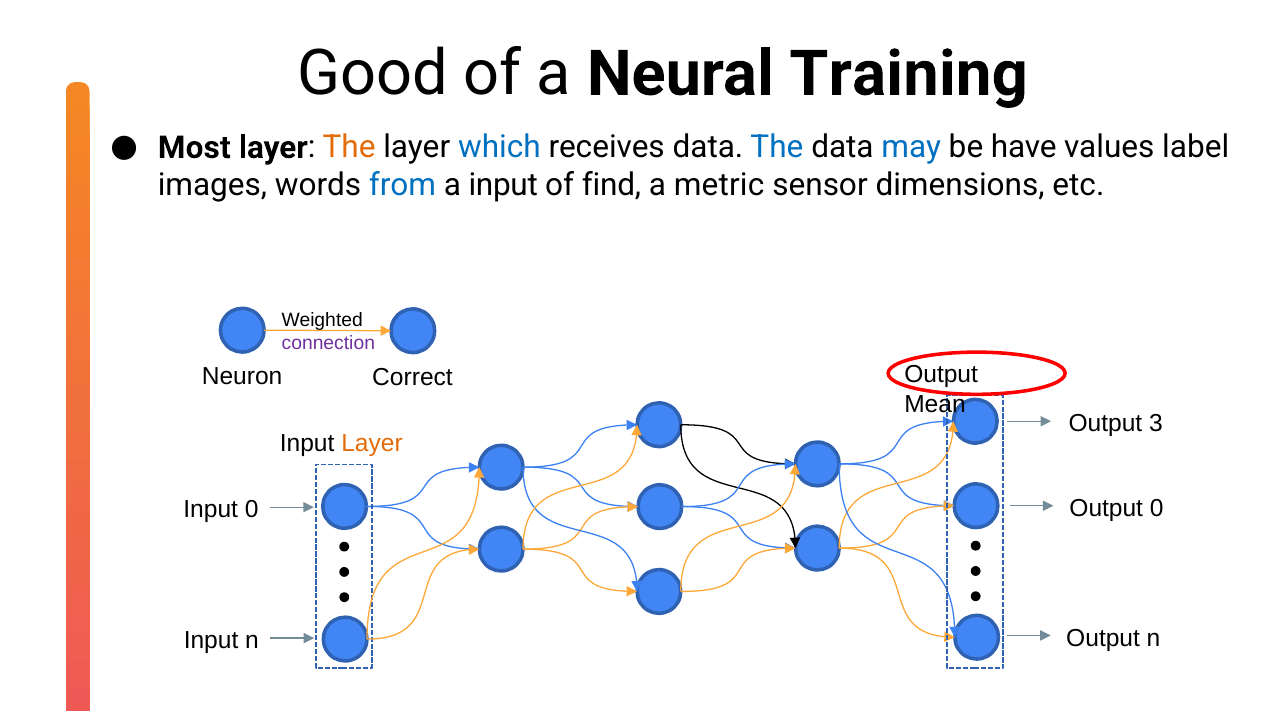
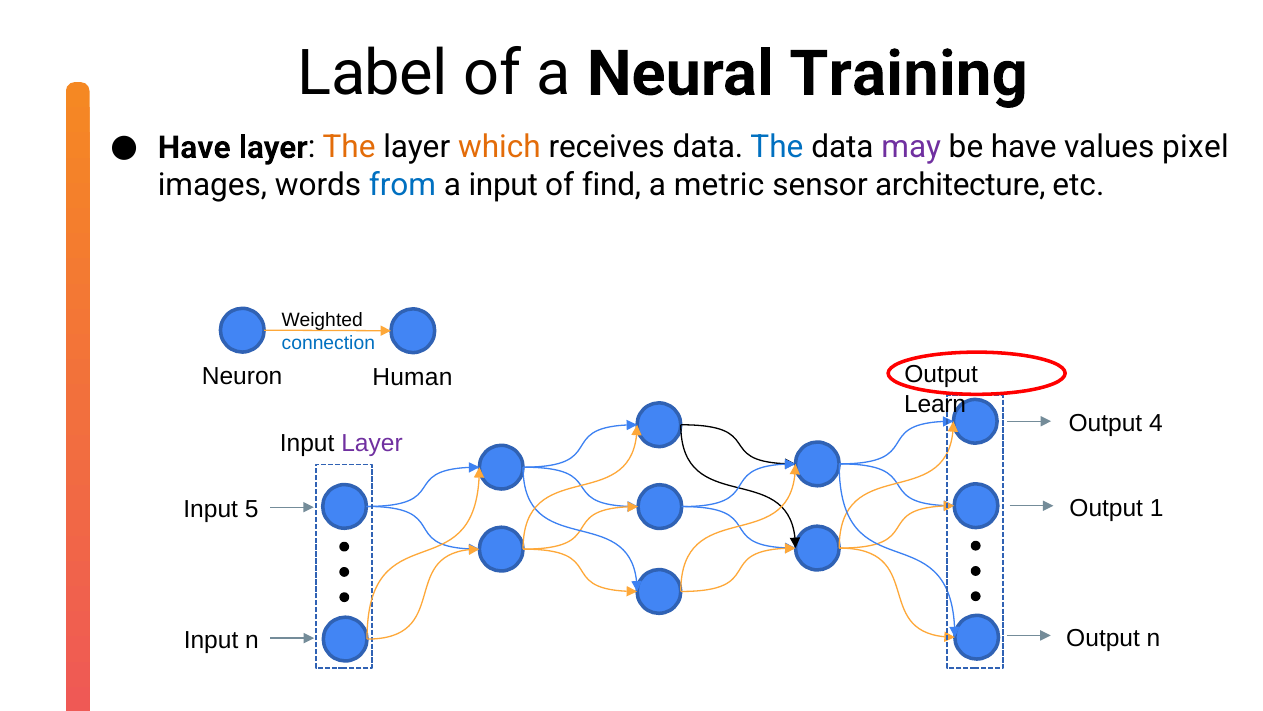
Good: Good -> Label
Most at (194, 147): Most -> Have
which colour: blue -> orange
may colour: blue -> purple
label: label -> pixel
dimensions: dimensions -> architecture
connection colour: purple -> blue
Correct: Correct -> Human
Mean: Mean -> Learn
3: 3 -> 4
Layer at (372, 443) colour: orange -> purple
Output 0: 0 -> 1
Input 0: 0 -> 5
